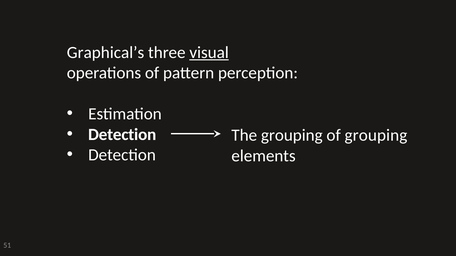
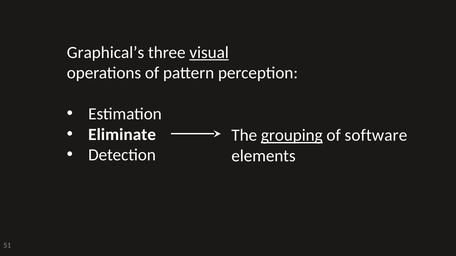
Detection at (122, 135): Detection -> Eliminate
grouping at (292, 136) underline: none -> present
of grouping: grouping -> software
